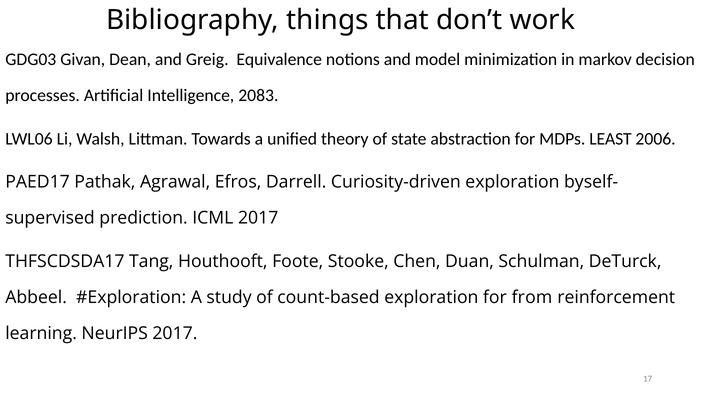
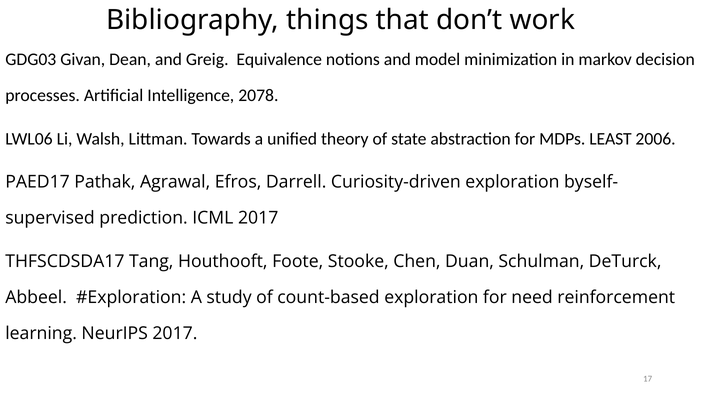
2083: 2083 -> 2078
from: from -> need
